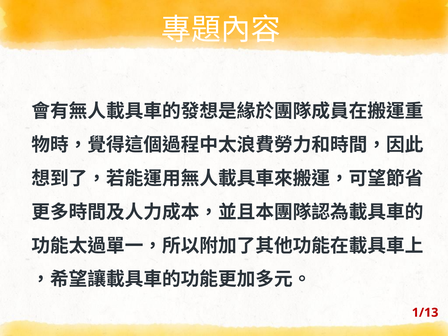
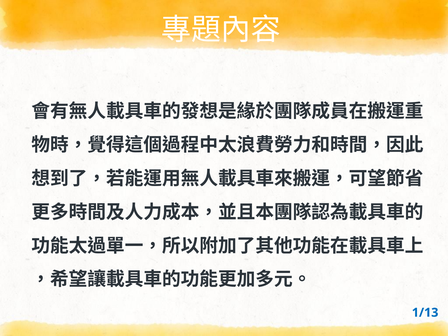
1/13 colour: red -> blue
